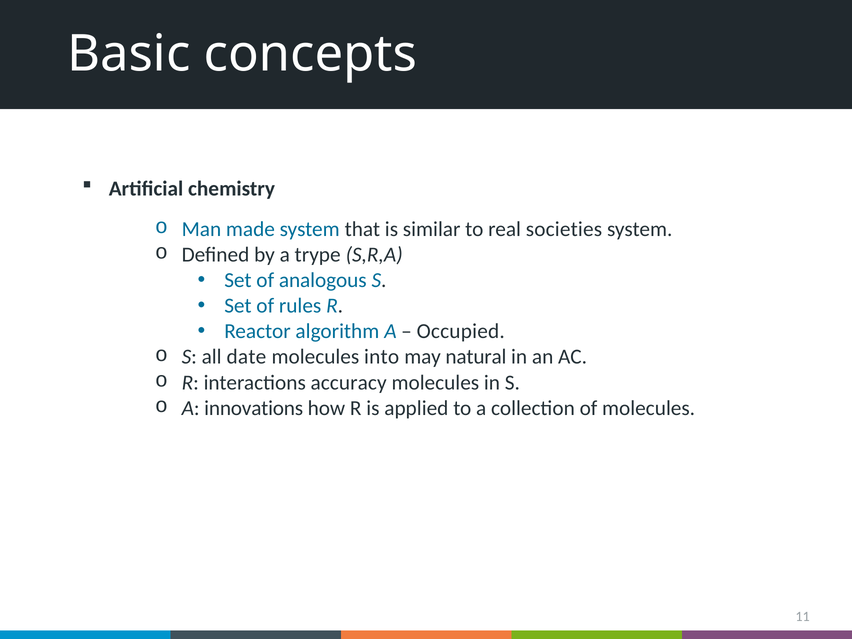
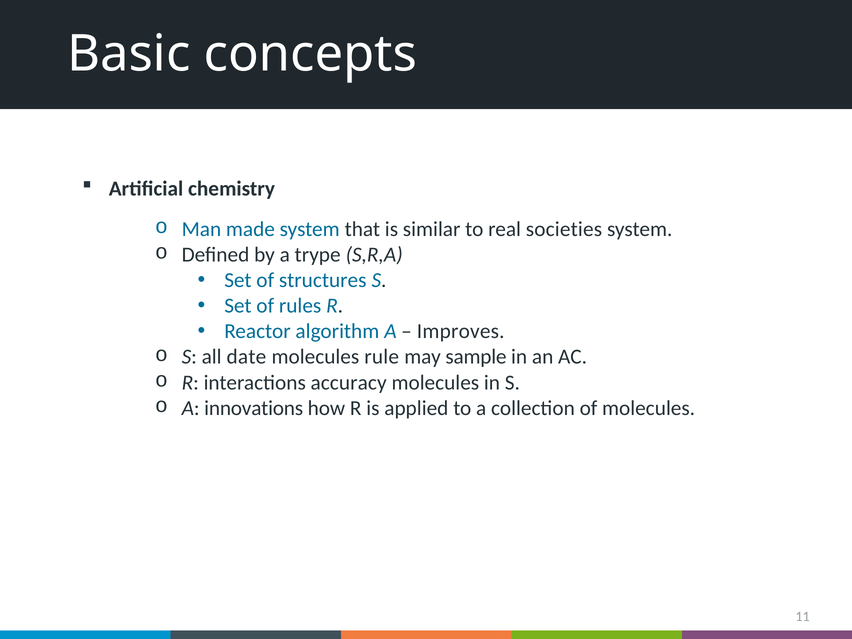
analogous: analogous -> structures
Occupied: Occupied -> Improves
into: into -> rule
natural: natural -> sample
